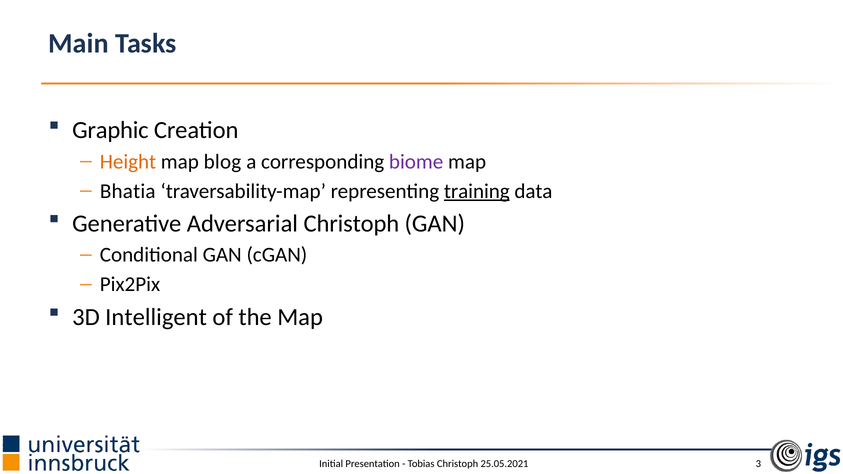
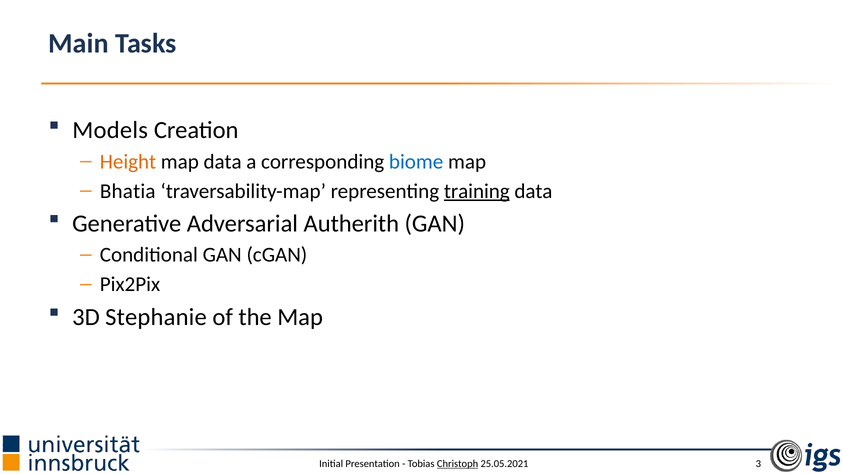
Graphic: Graphic -> Models
map blog: blog -> data
biome colour: purple -> blue
Adversarial Christoph: Christoph -> Autherith
Intelligent: Intelligent -> Stephanie
Christoph at (458, 464) underline: none -> present
